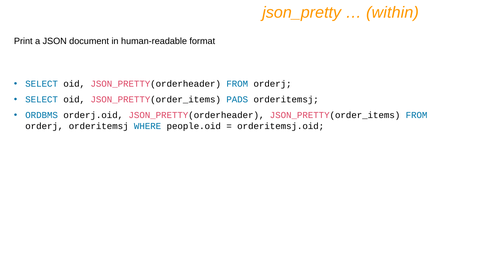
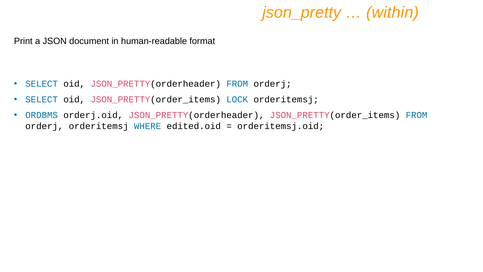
PADS: PADS -> LOCK
people.oid: people.oid -> edited.oid
